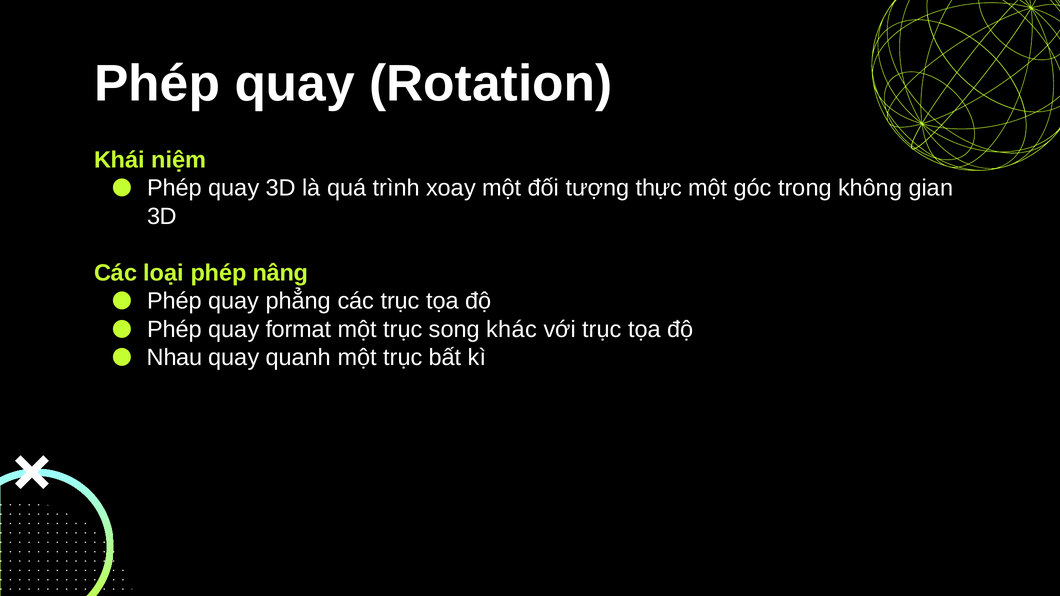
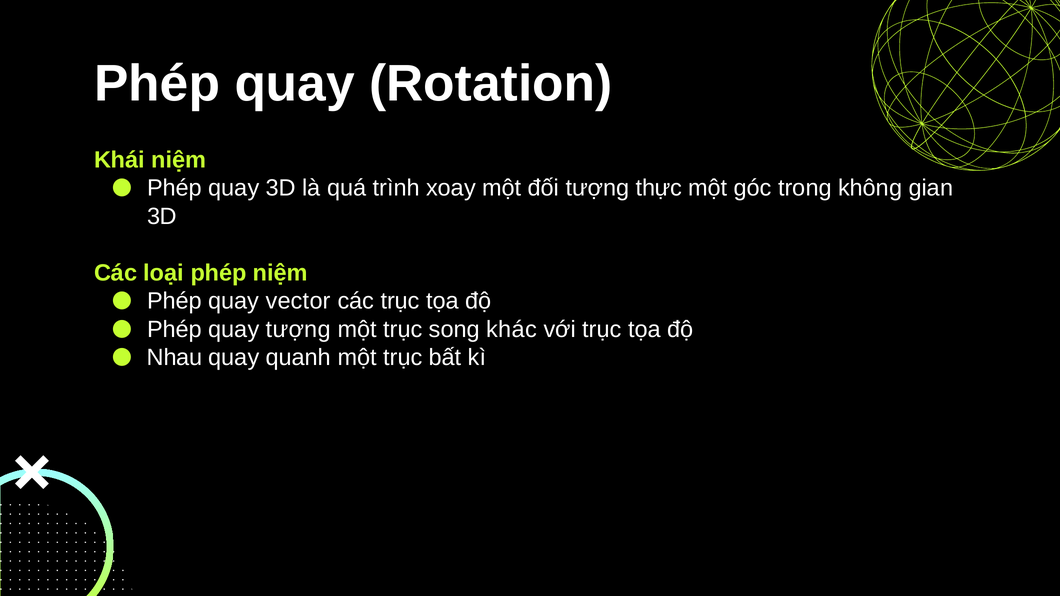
phép nâng: nâng -> niệm
phẳng: phẳng -> vector
quay format: format -> tượng
